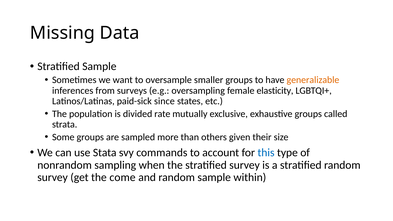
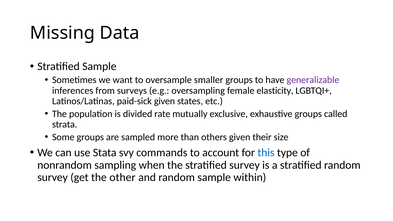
generalizable colour: orange -> purple
paid-sick since: since -> given
come: come -> other
